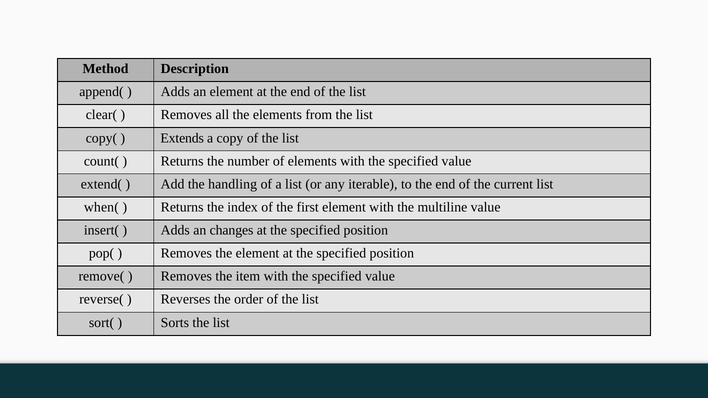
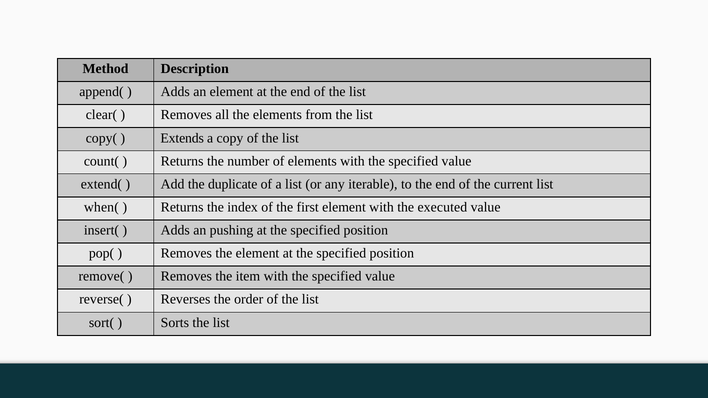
handling: handling -> duplicate
multiline: multiline -> executed
changes: changes -> pushing
